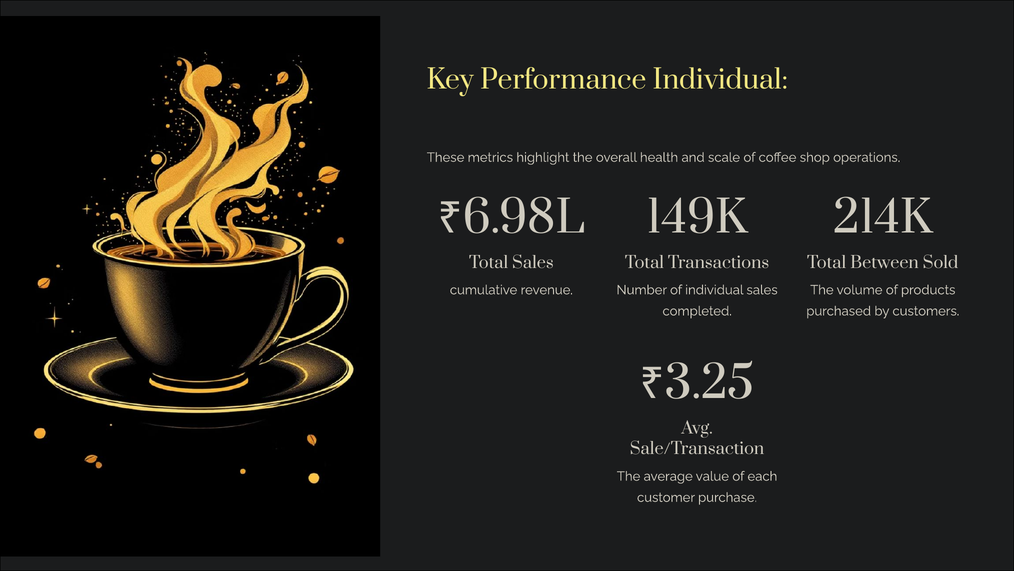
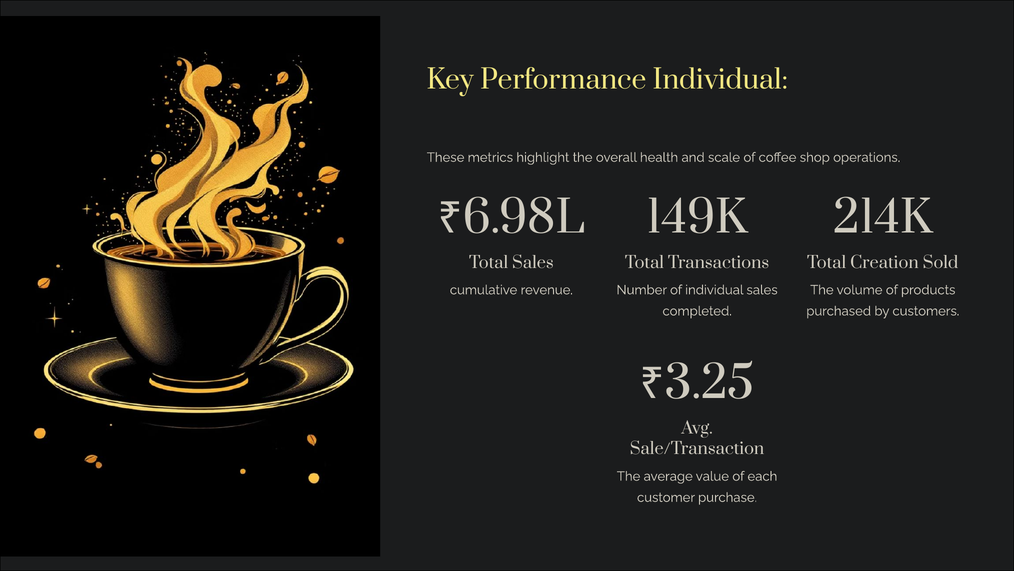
Between: Between -> Creation
